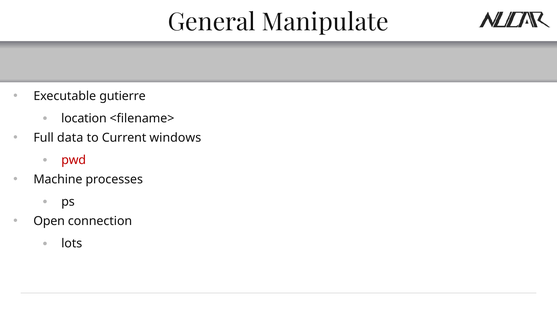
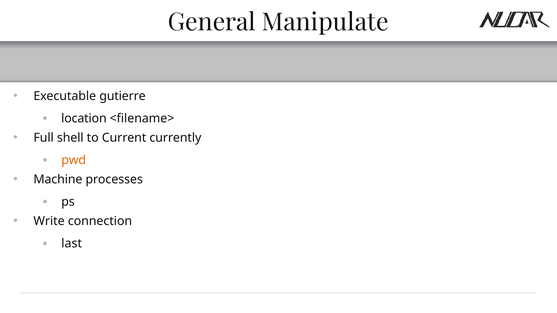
data: data -> shell
windows: windows -> currently
pwd colour: red -> orange
Open: Open -> Write
lots: lots -> last
